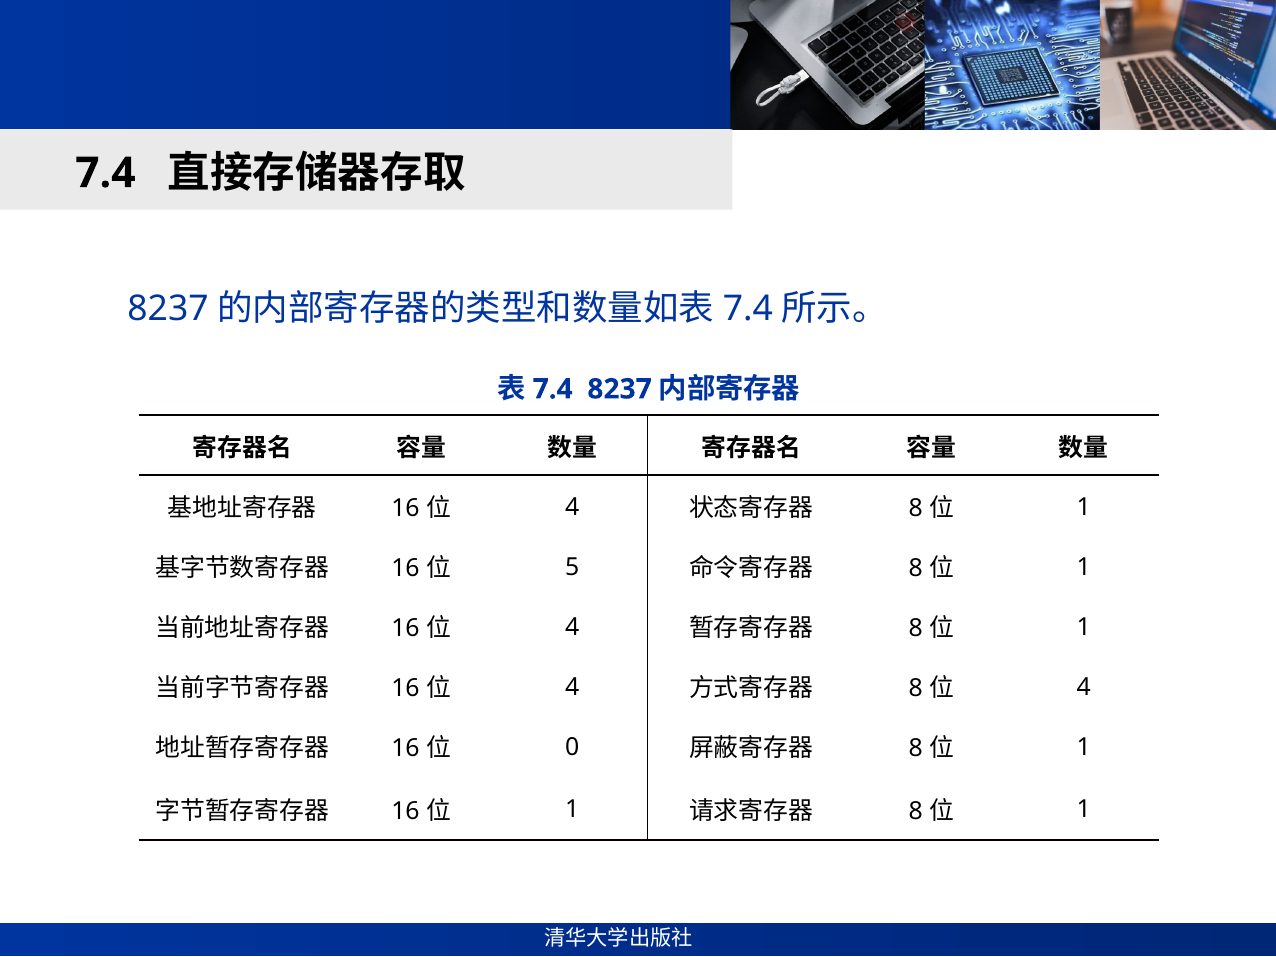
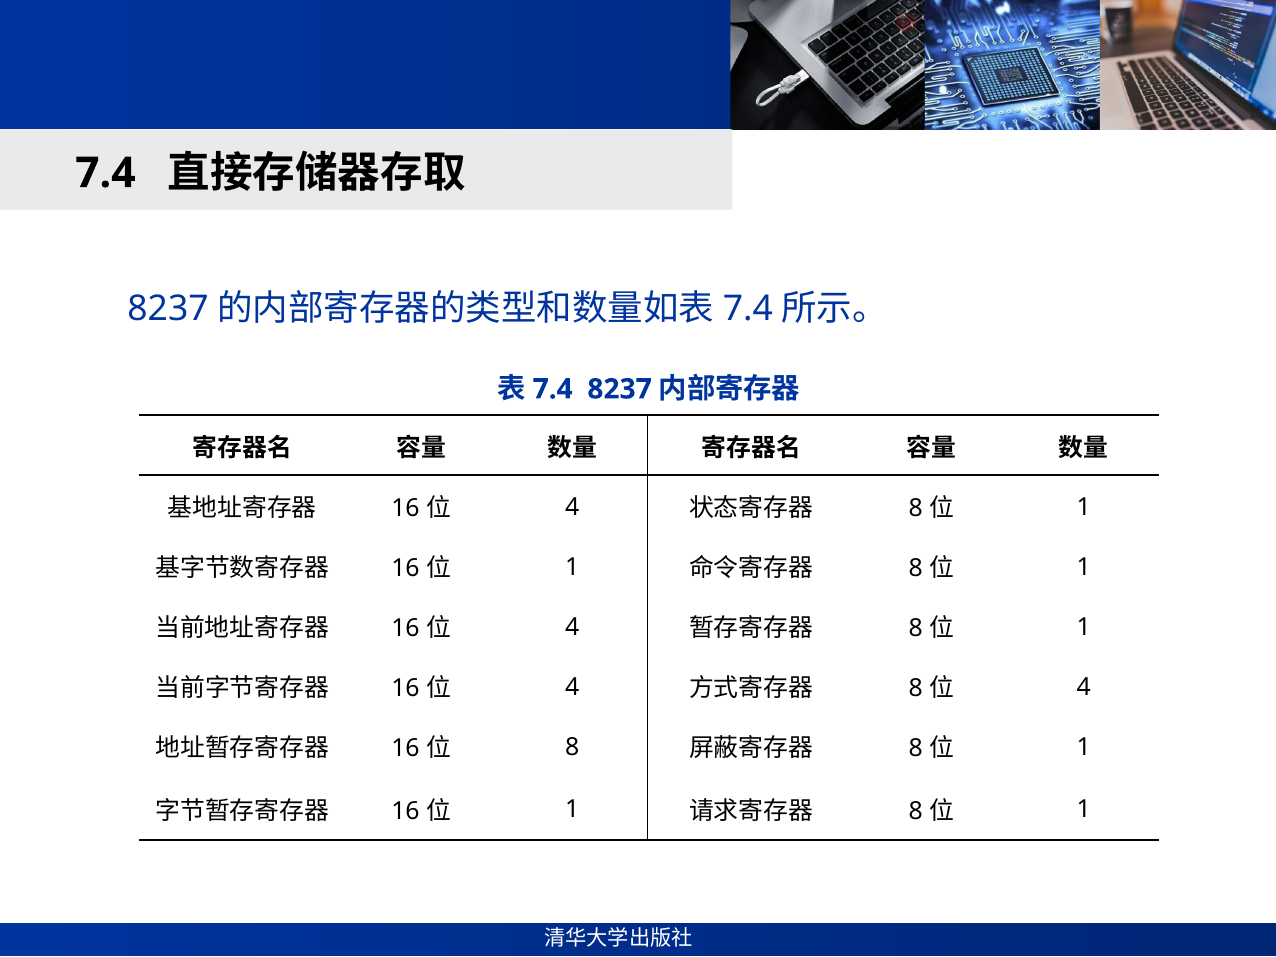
5 at (572, 567): 5 -> 1
0 at (572, 747): 0 -> 8
